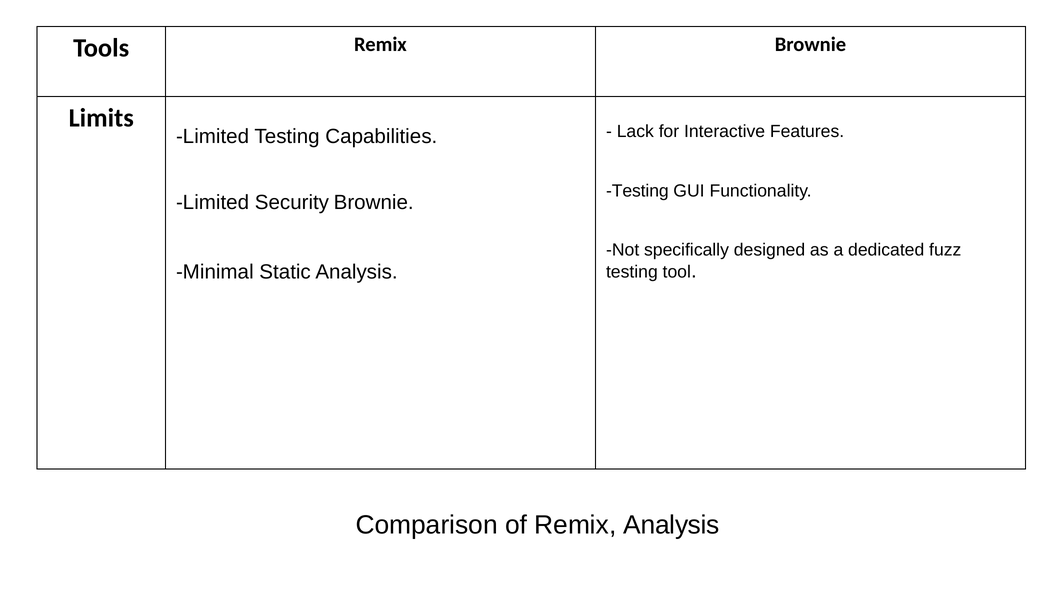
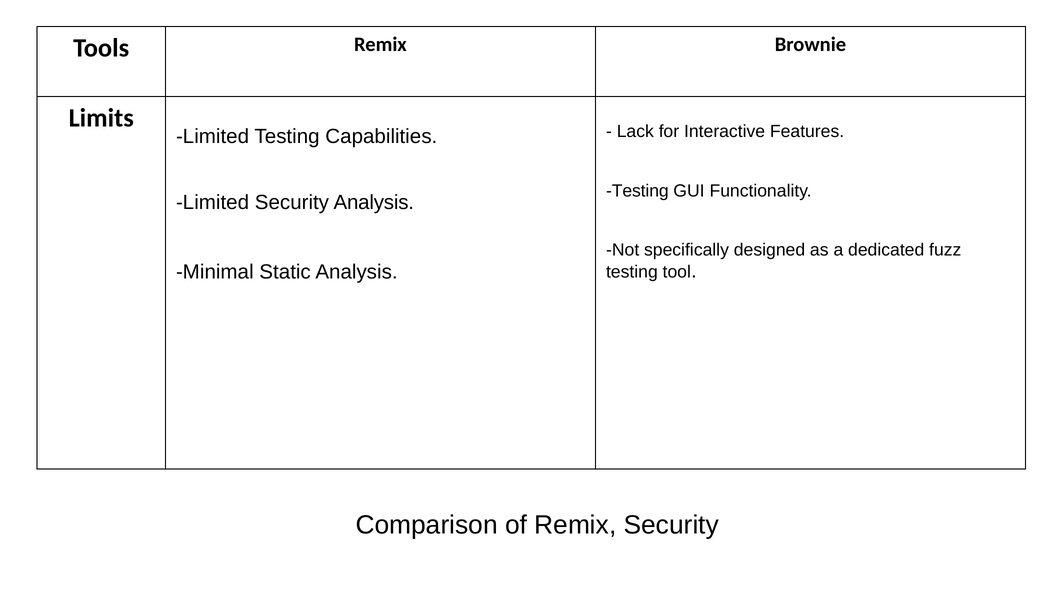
Security Brownie: Brownie -> Analysis
Remix Analysis: Analysis -> Security
